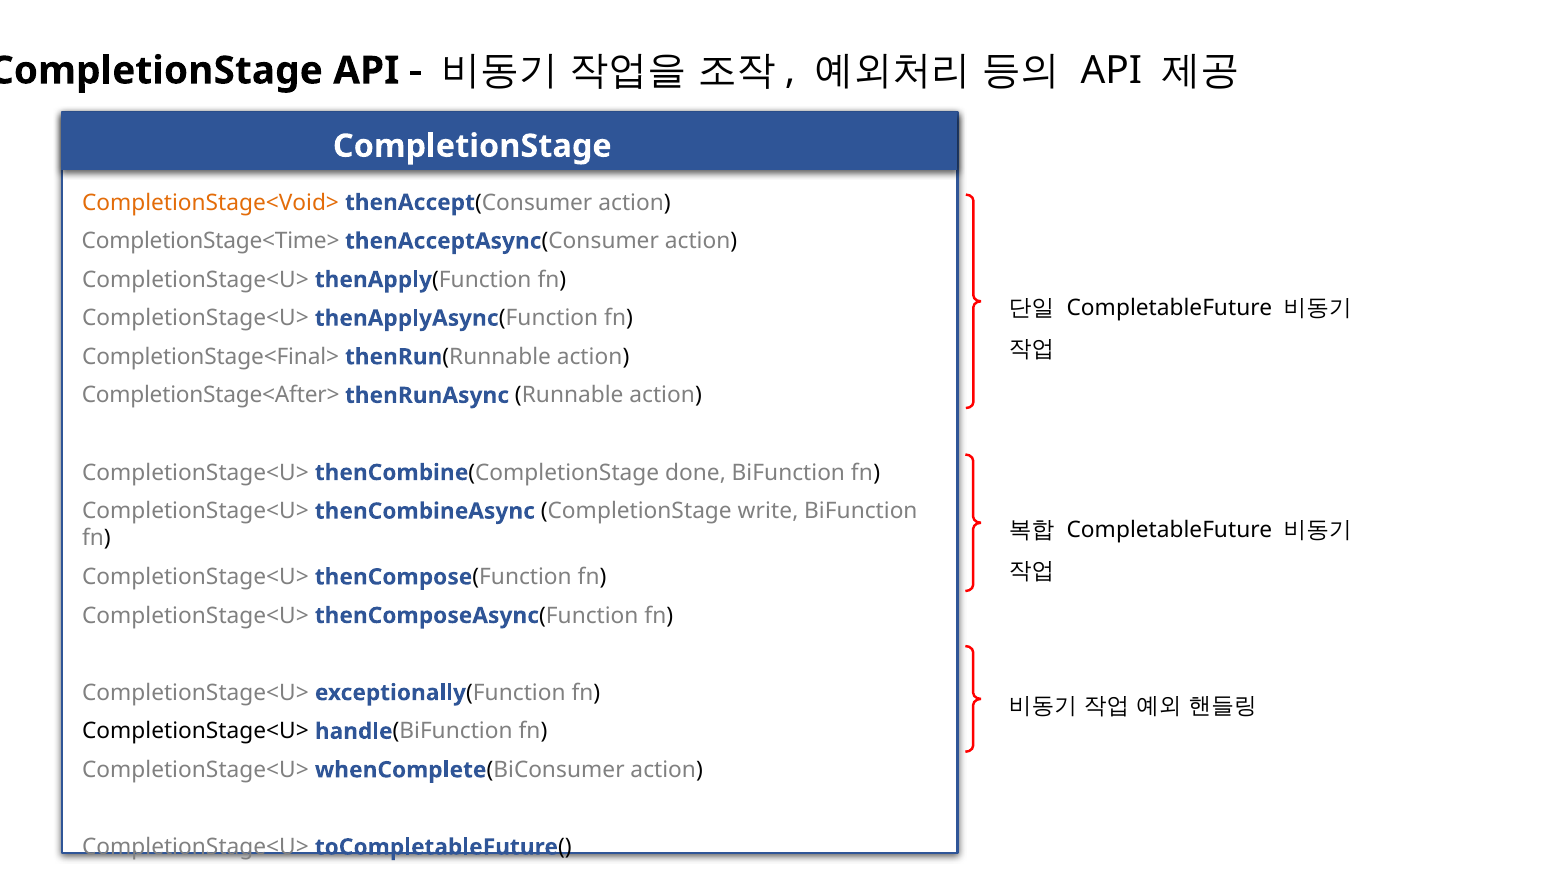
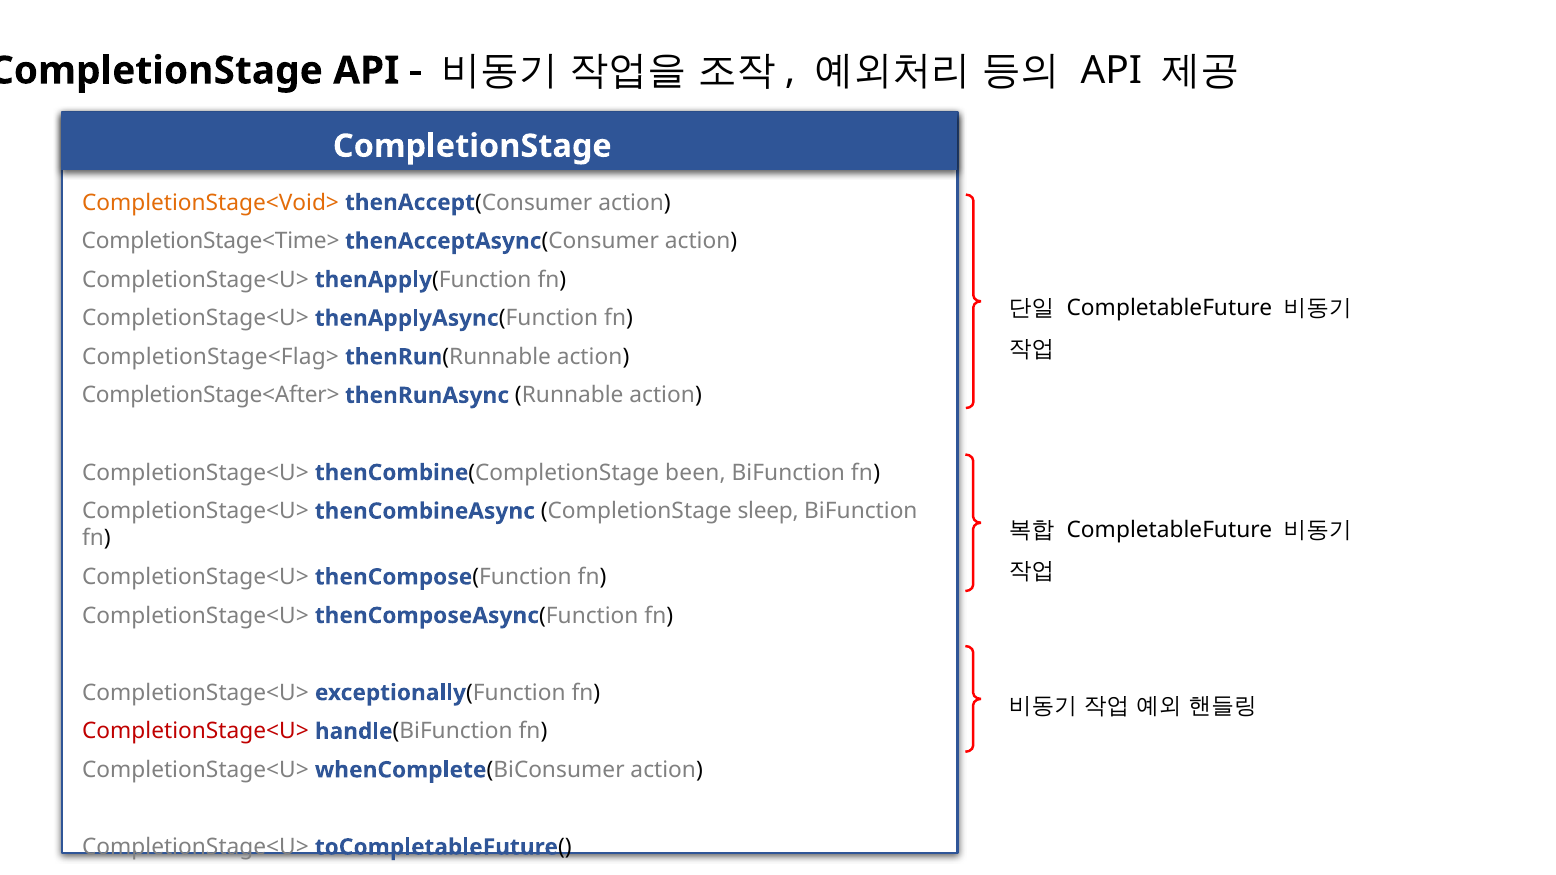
CompletionStage<Final>: CompletionStage<Final> -> CompletionStage<Flag>
done: done -> been
write: write -> sleep
CompletionStage<U> at (195, 732) colour: black -> red
